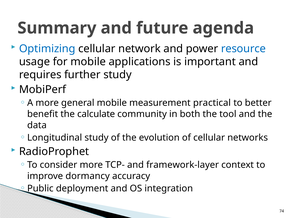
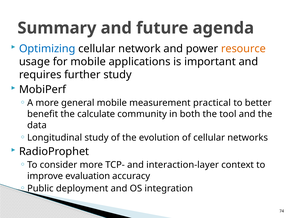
resource colour: blue -> orange
framework-layer: framework-layer -> interaction-layer
dormancy: dormancy -> evaluation
